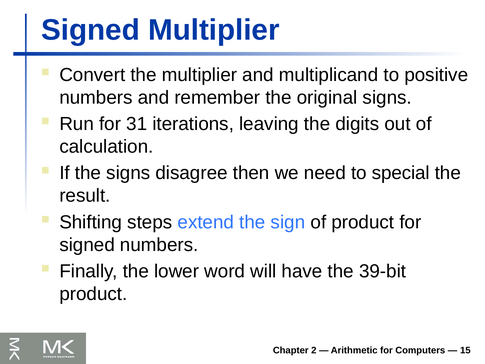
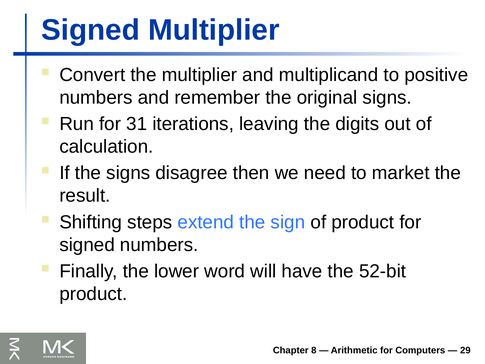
special: special -> market
39-bit: 39-bit -> 52-bit
2: 2 -> 8
15: 15 -> 29
